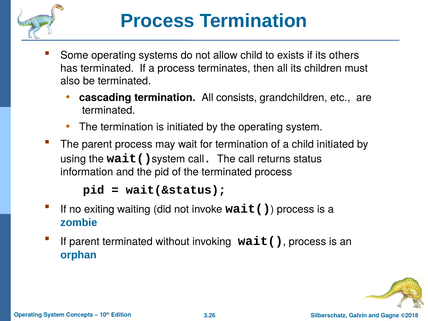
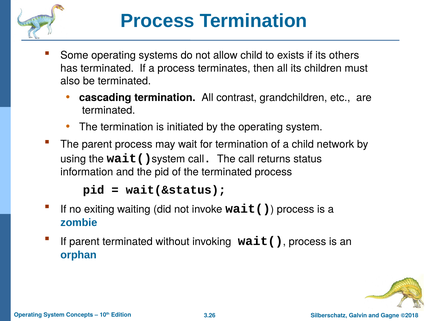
consists: consists -> contrast
child initiated: initiated -> network
